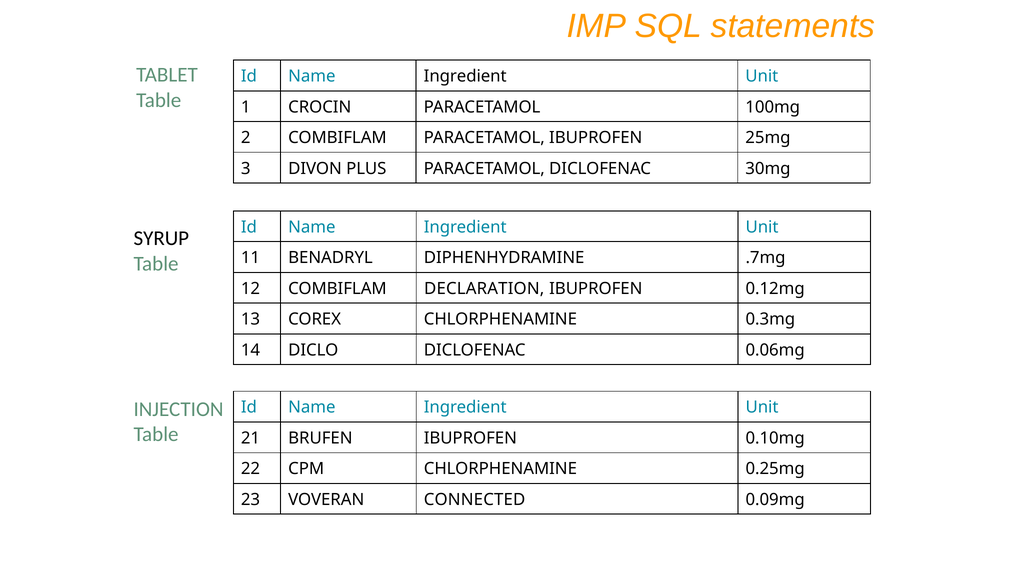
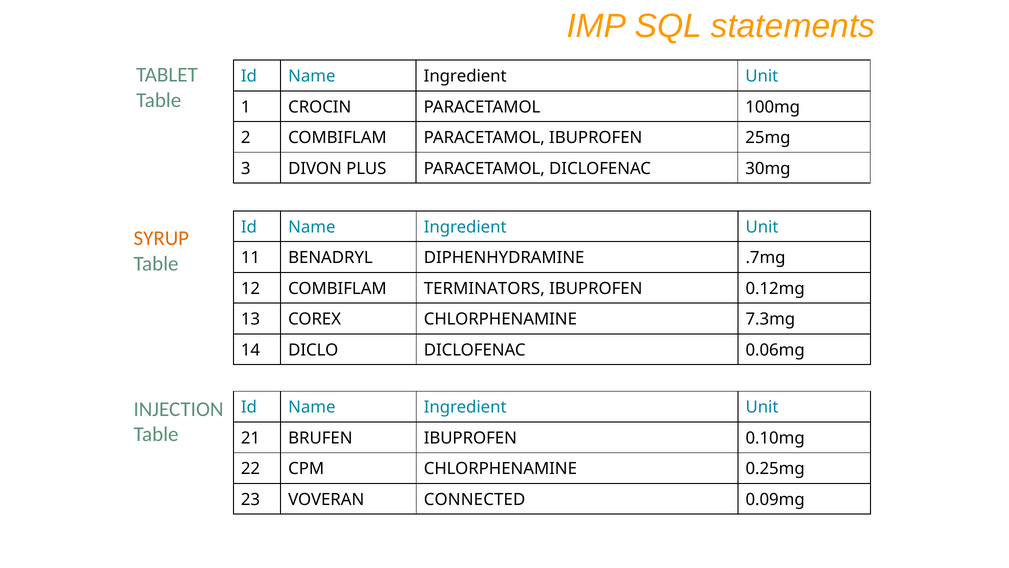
SYRUP colour: black -> orange
DECLARATION: DECLARATION -> TERMINATORS
0.3mg: 0.3mg -> 7.3mg
